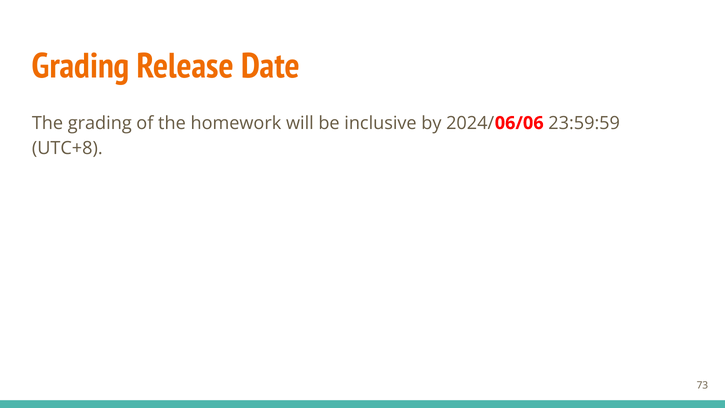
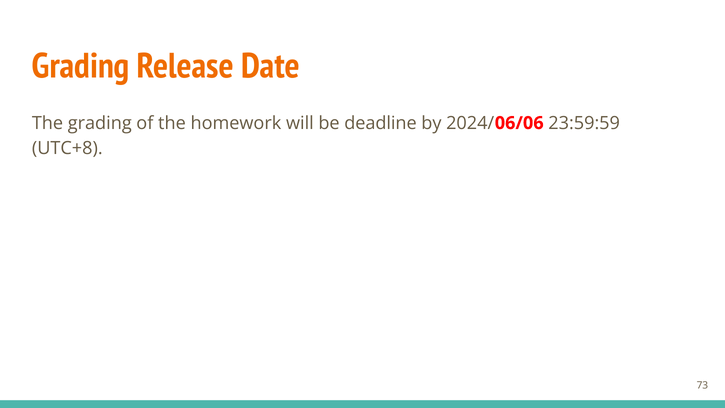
inclusive: inclusive -> deadline
